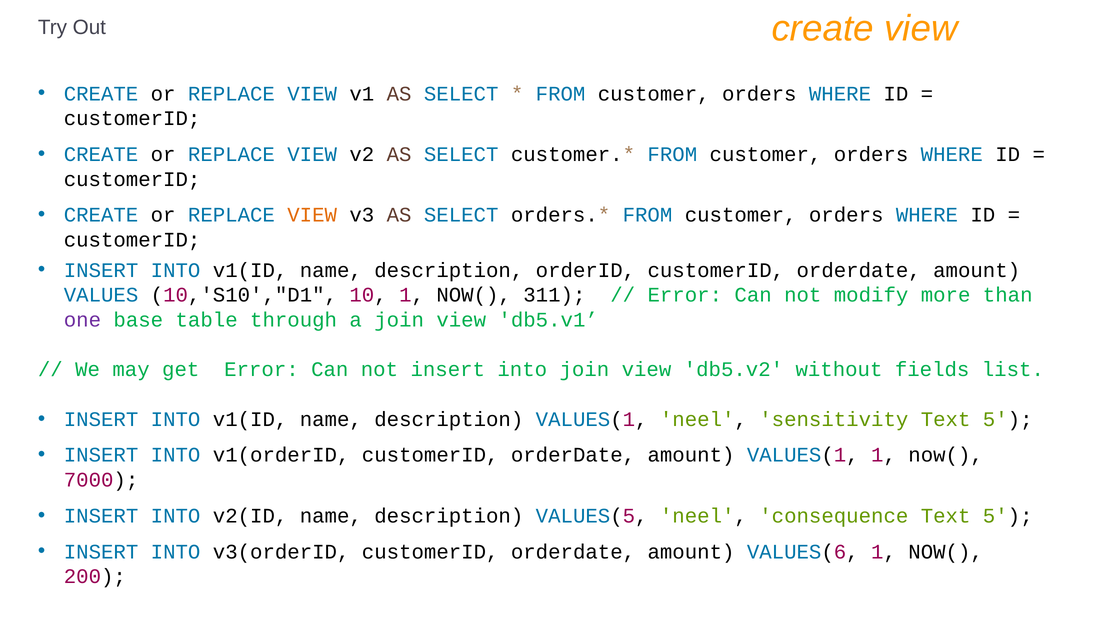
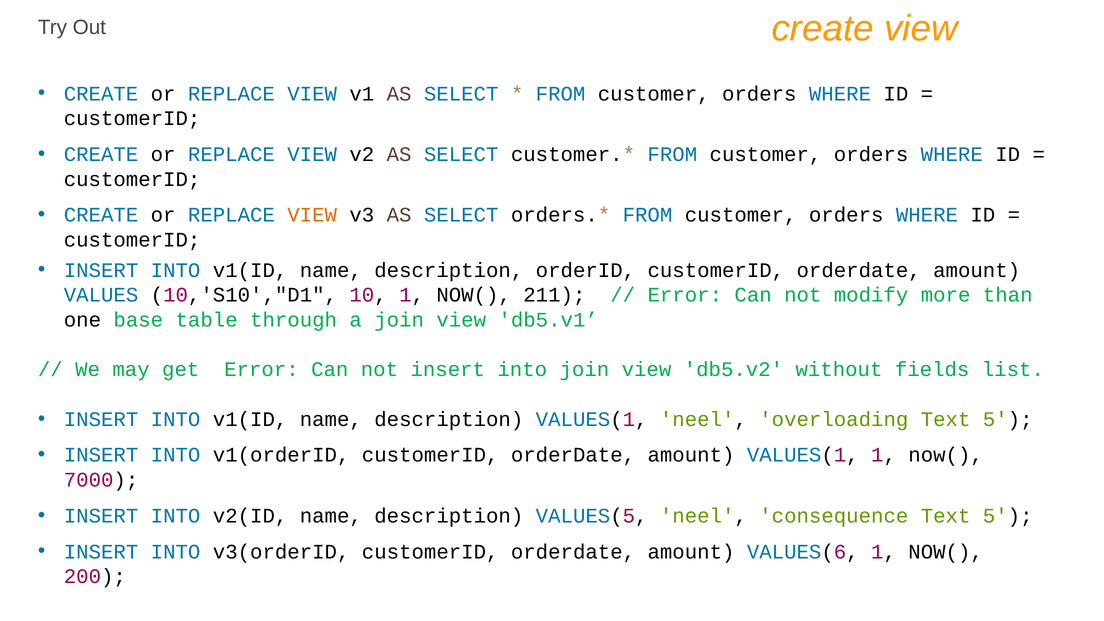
311: 311 -> 211
one colour: purple -> black
sensitivity: sensitivity -> overloading
